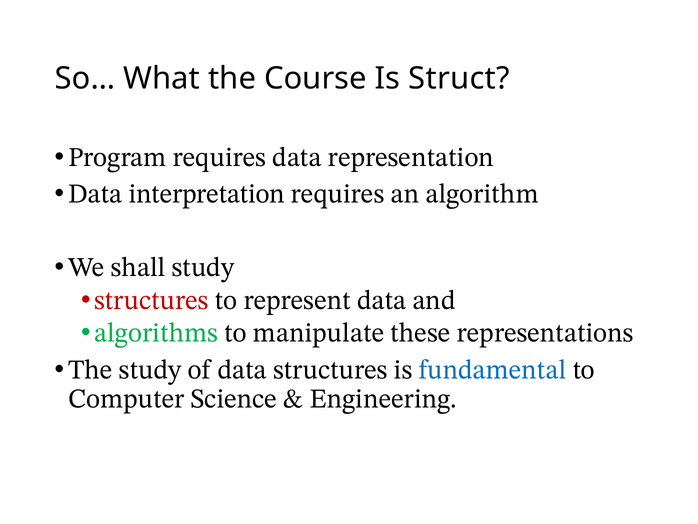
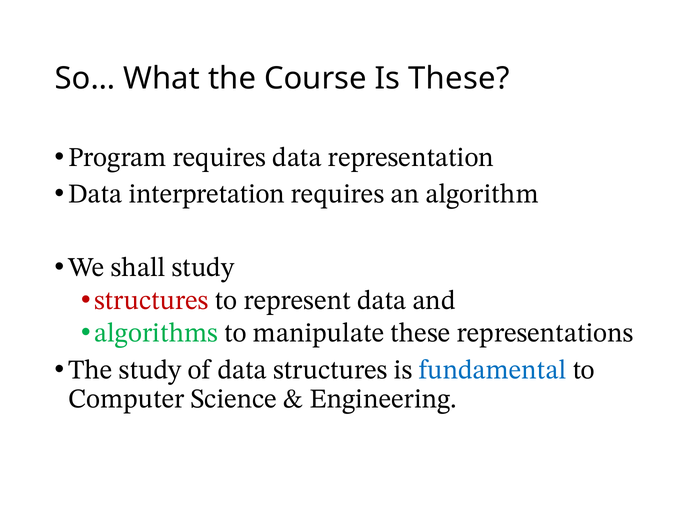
Is Struct: Struct -> These
